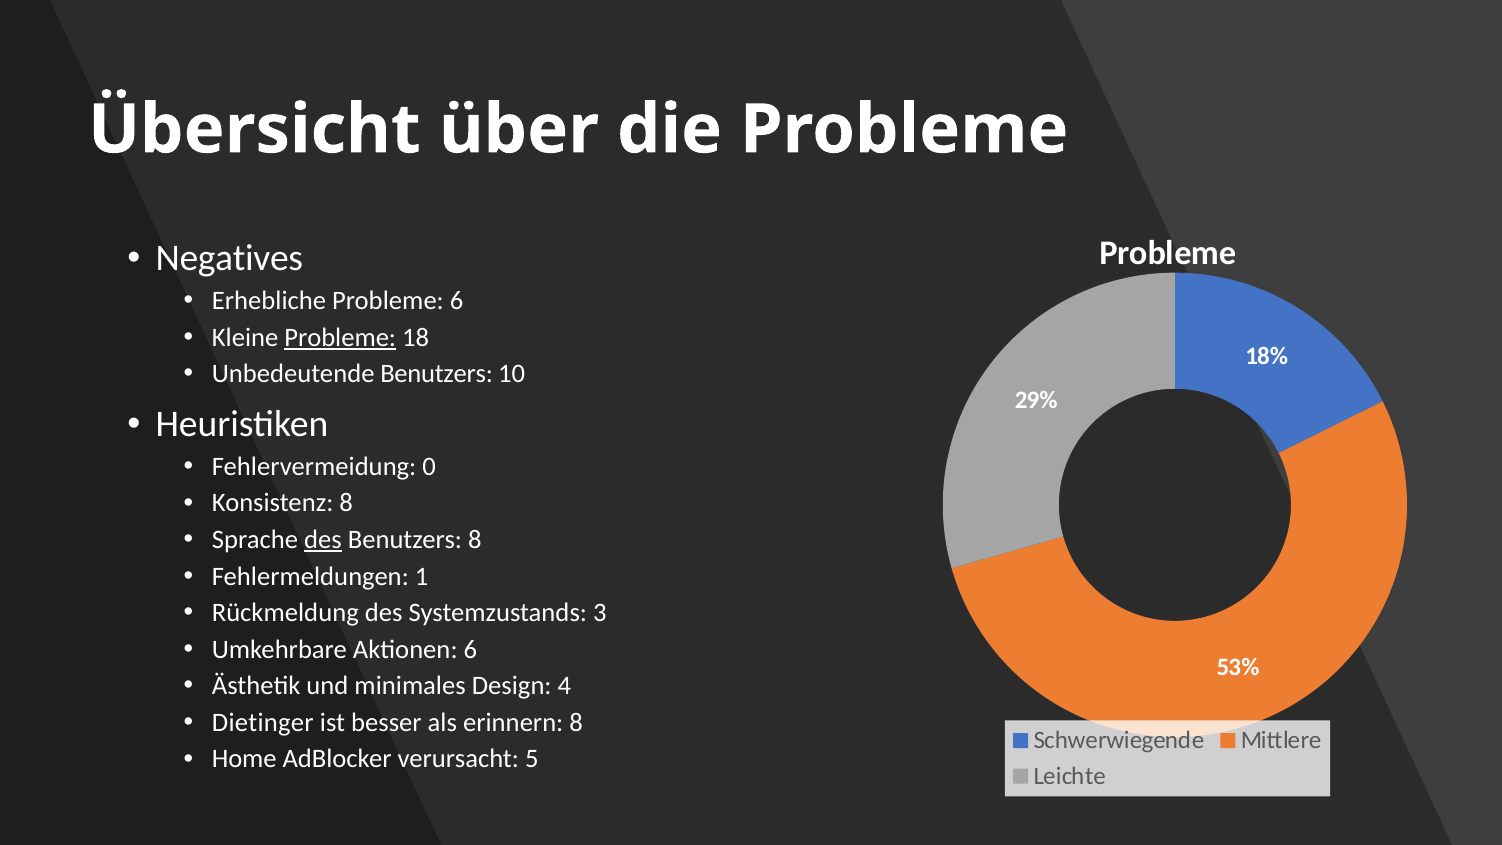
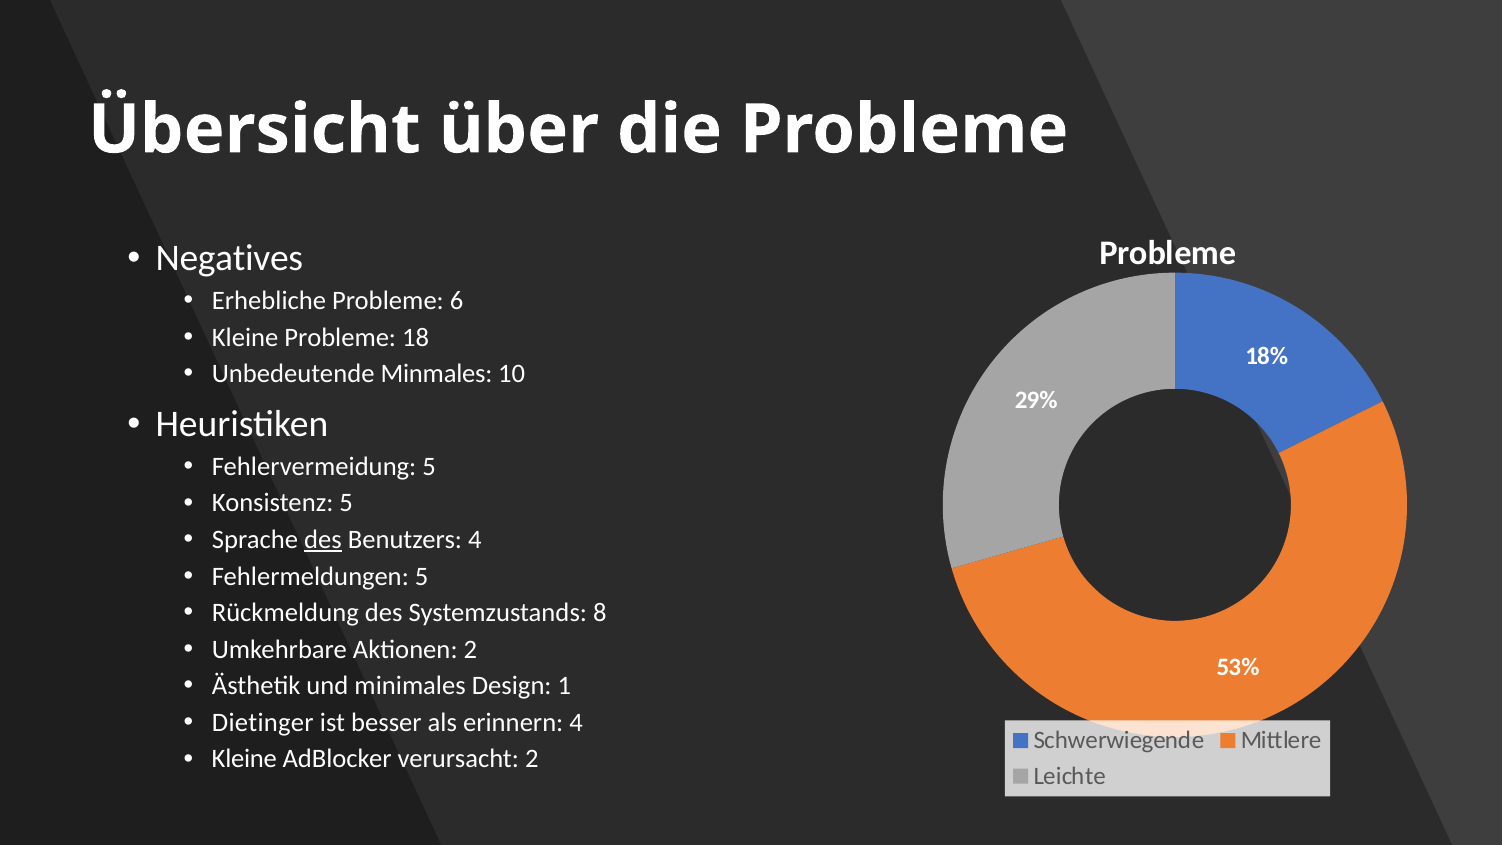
Probleme at (340, 337) underline: present -> none
Unbedeutende Benutzers: Benutzers -> Minmales
Fehlervermeidung 0: 0 -> 5
Konsistenz 8: 8 -> 5
Benutzers 8: 8 -> 4
Fehlermeldungen 1: 1 -> 5
3: 3 -> 8
Aktionen 6: 6 -> 2
4: 4 -> 1
erinnern 8: 8 -> 4
Home at (244, 759): Home -> Kleine
verursacht 5: 5 -> 2
